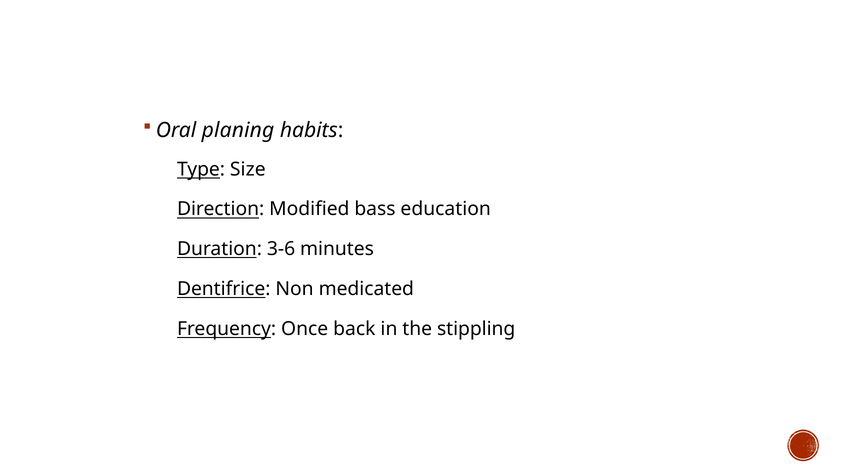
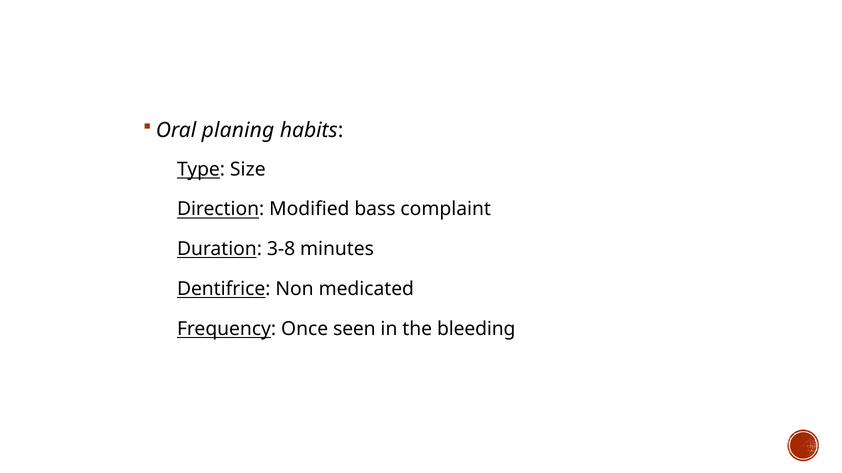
education: education -> complaint
3-6: 3-6 -> 3-8
back: back -> seen
stippling: stippling -> bleeding
